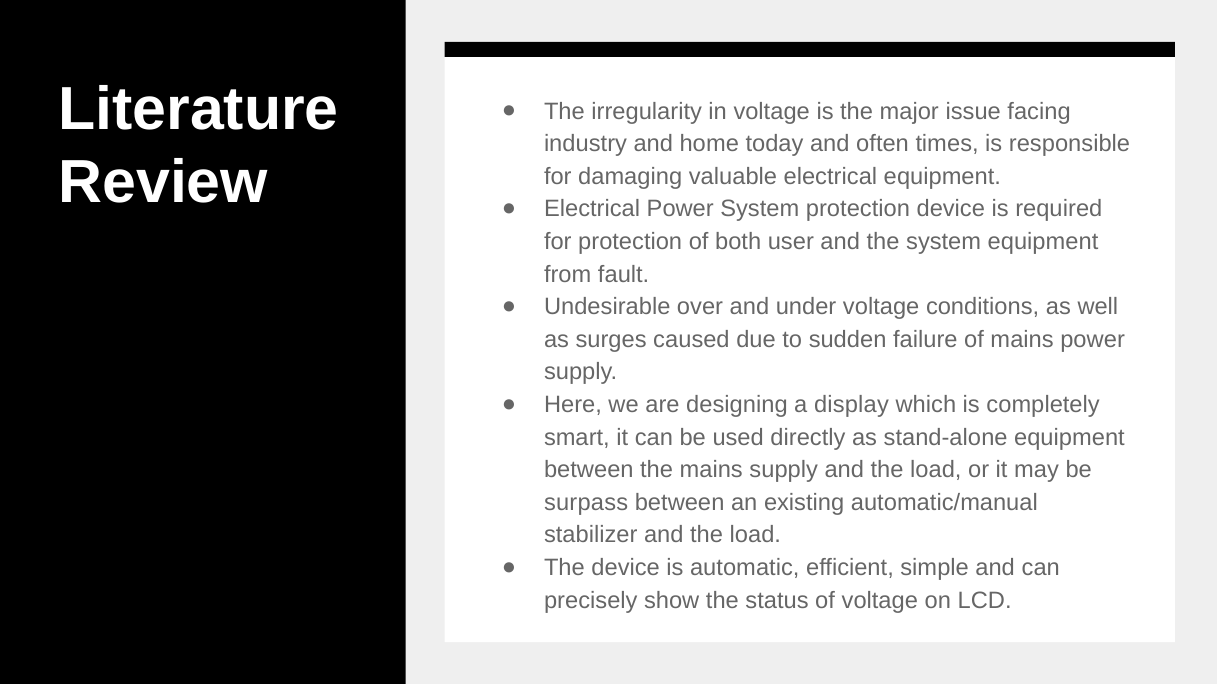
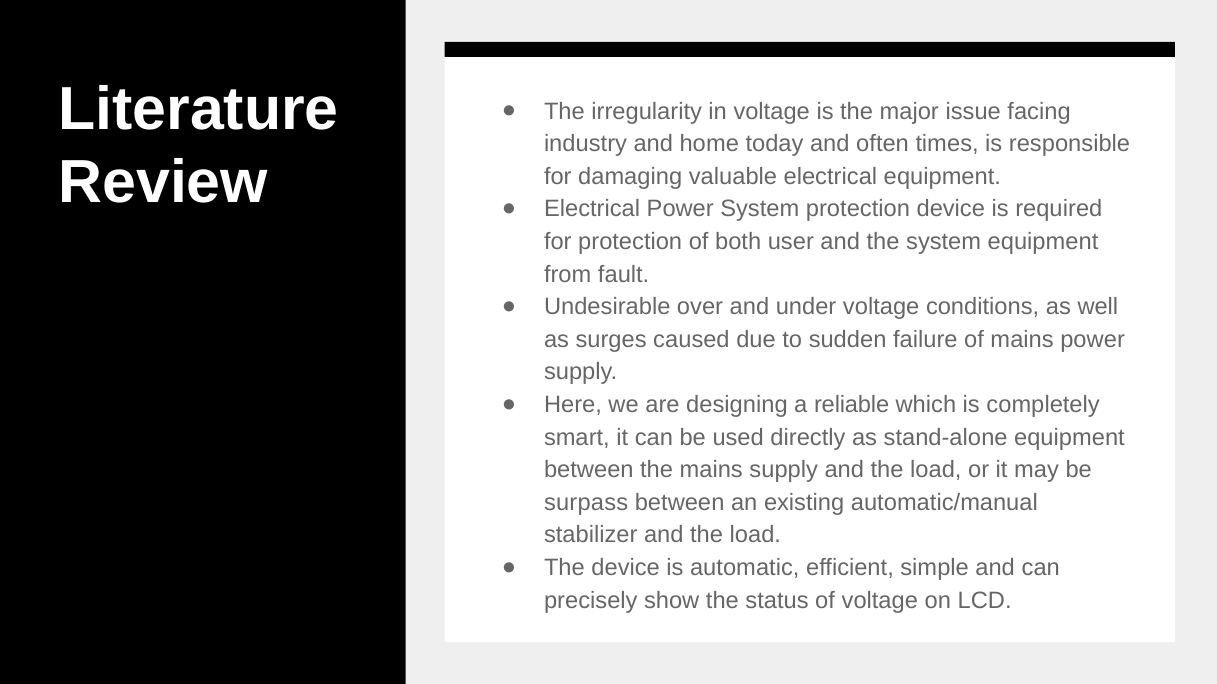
display: display -> reliable
